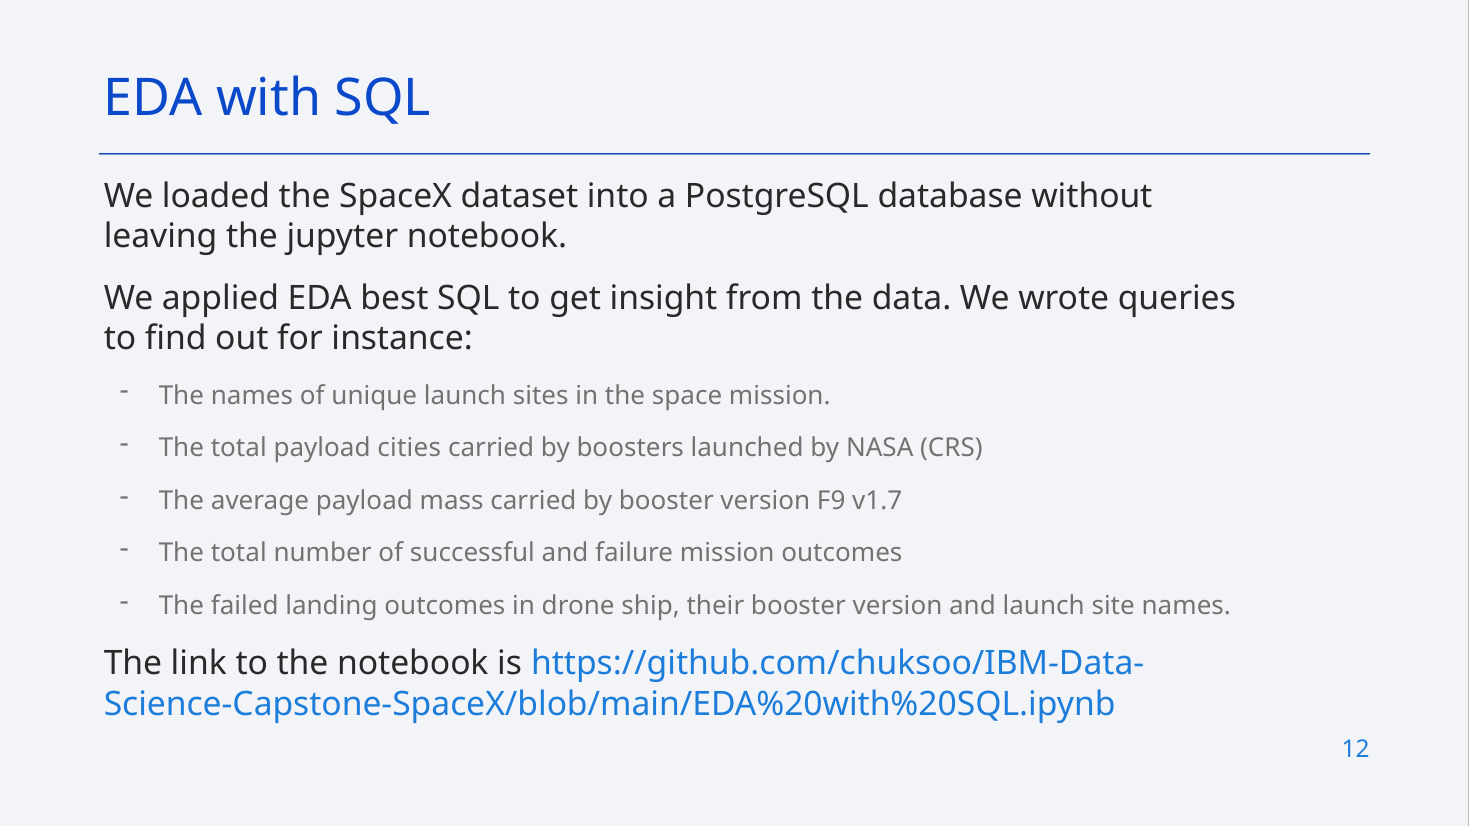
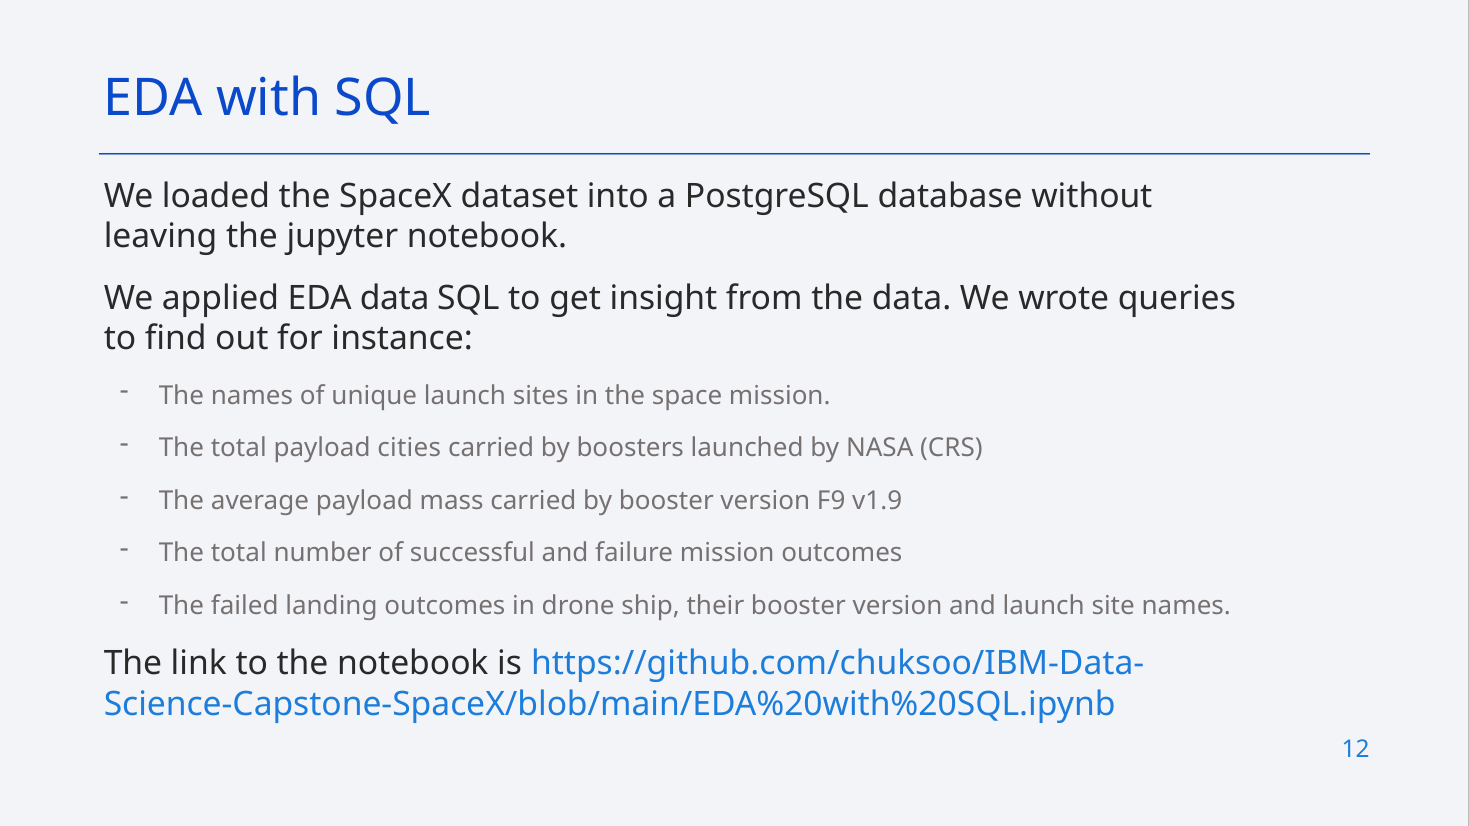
EDA best: best -> data
v1.7: v1.7 -> v1.9
